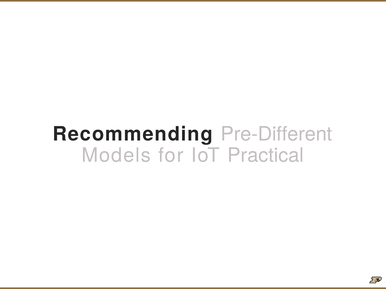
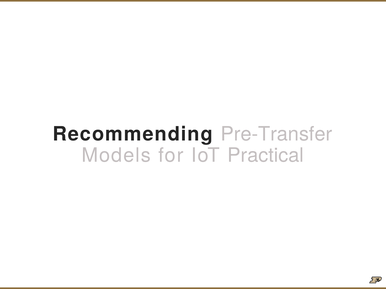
Pre-Different: Pre-Different -> Pre-Transfer
